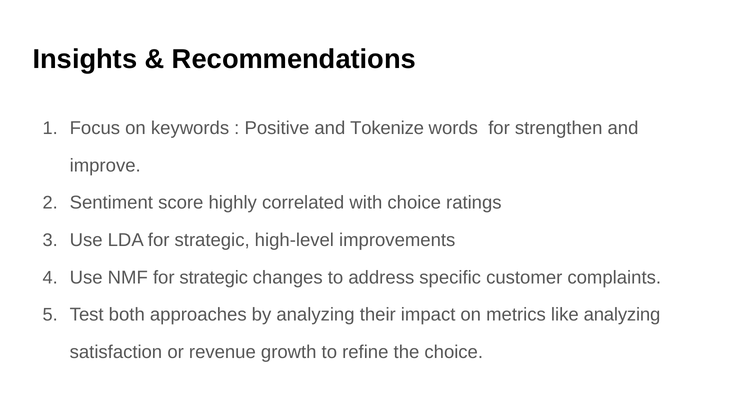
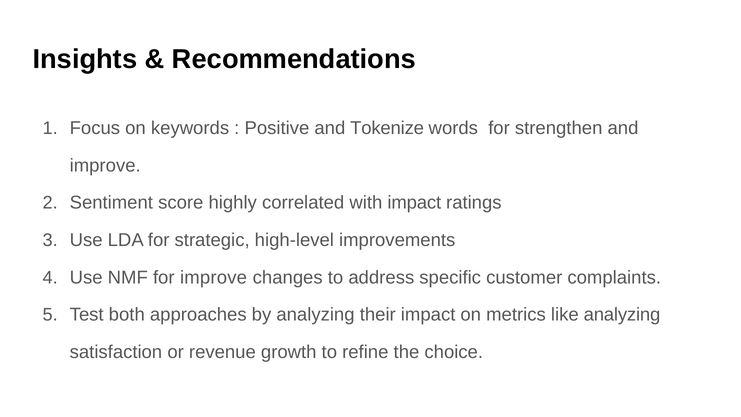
with choice: choice -> impact
NMF for strategic: strategic -> improve
